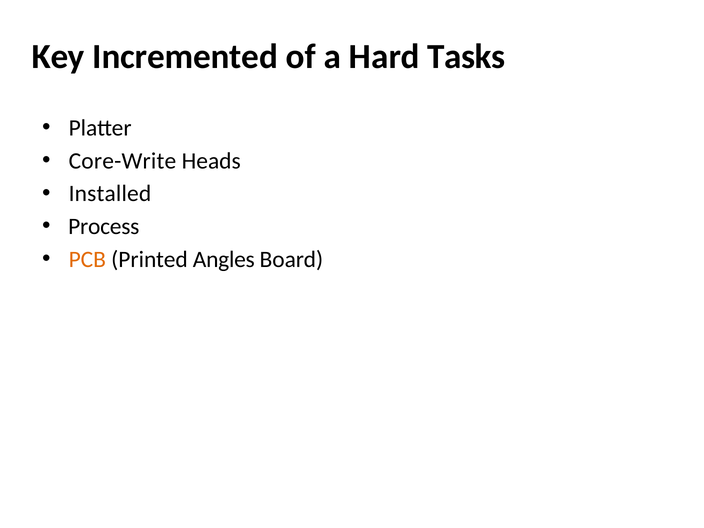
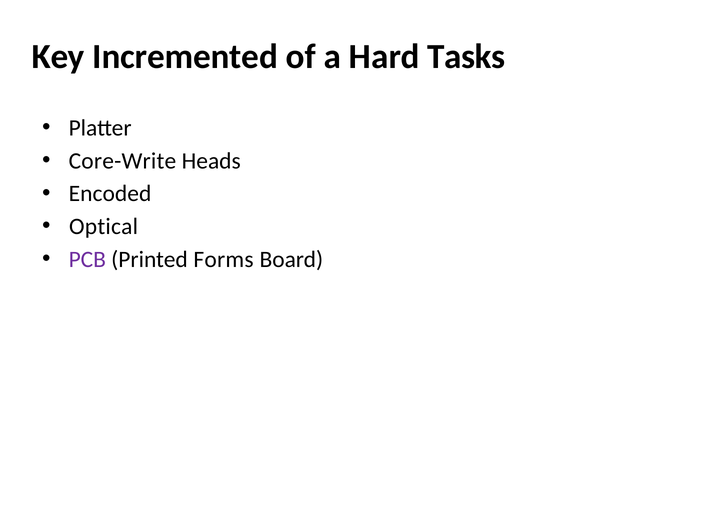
Installed: Installed -> Encoded
Process: Process -> Optical
PCB colour: orange -> purple
Angles: Angles -> Forms
